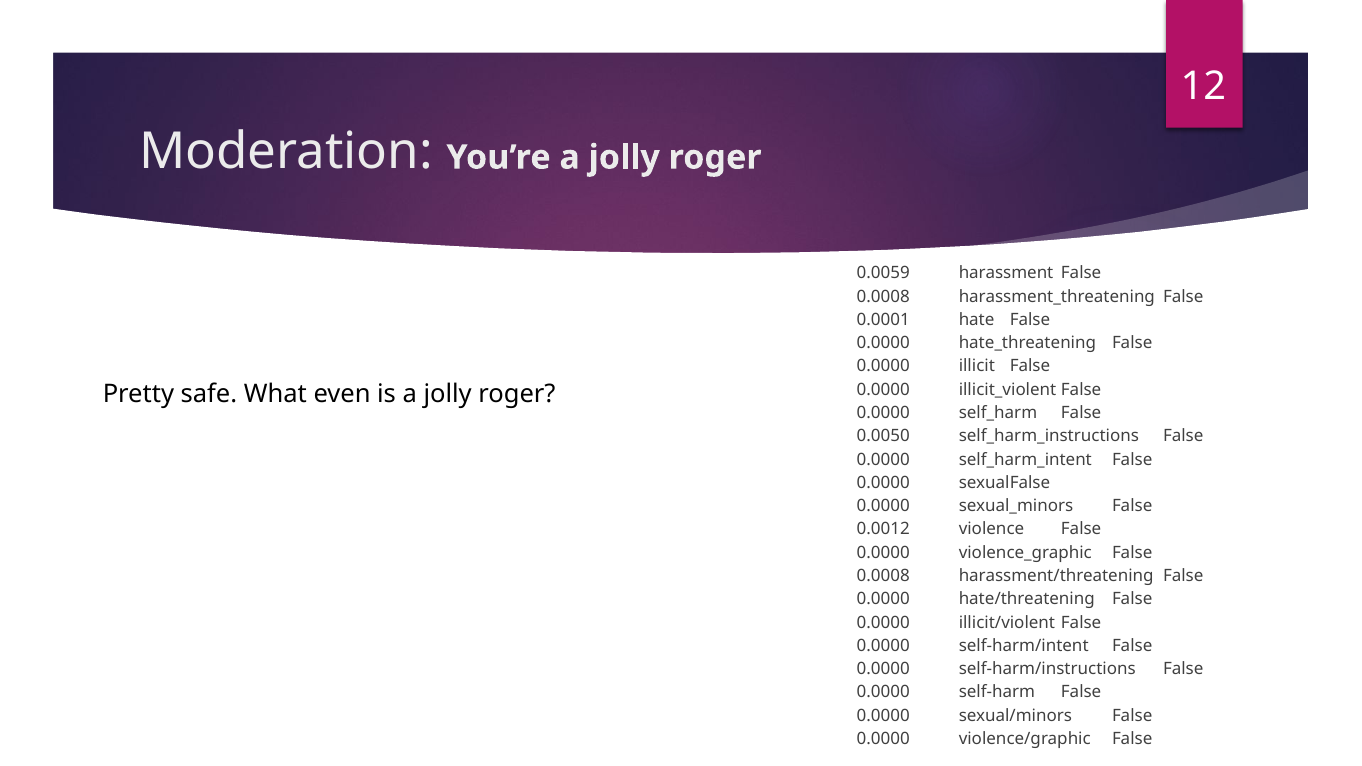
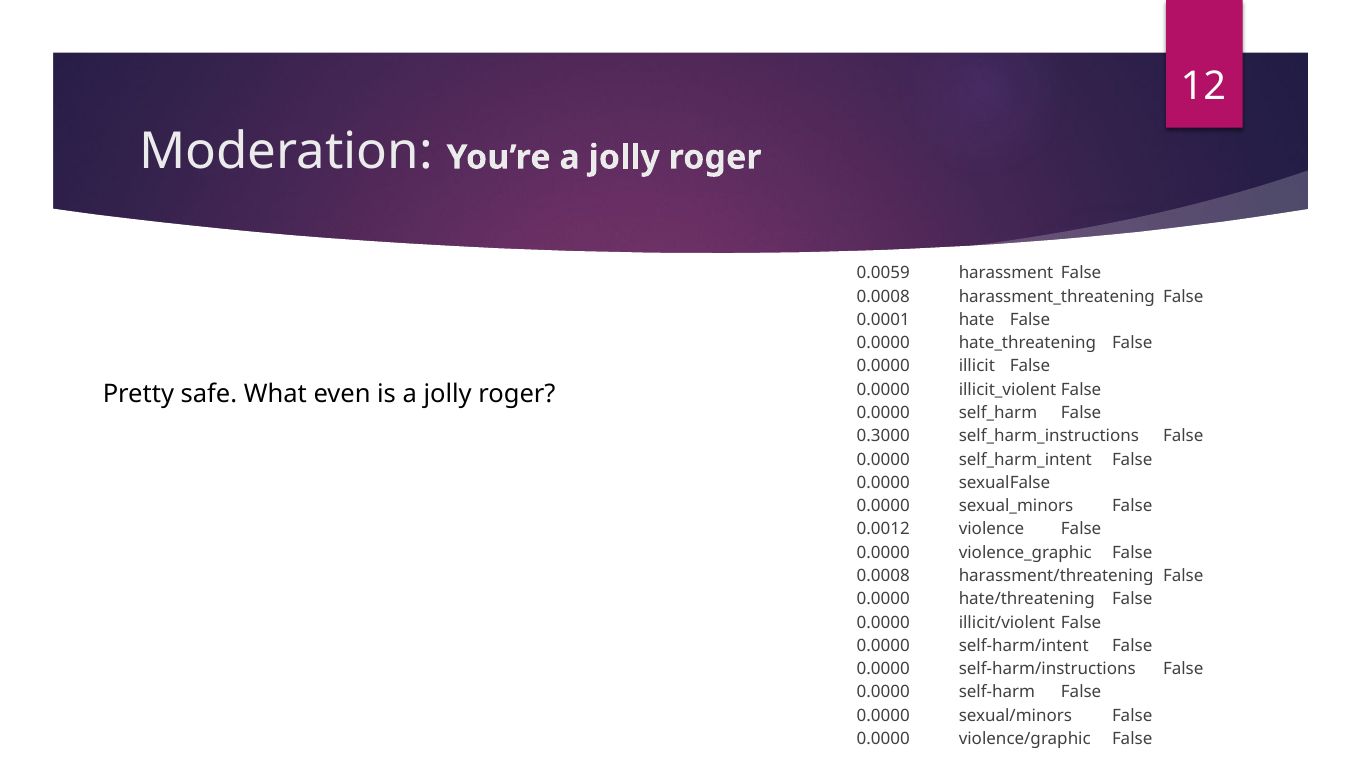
0.0050: 0.0050 -> 0.3000
